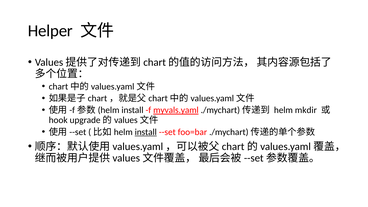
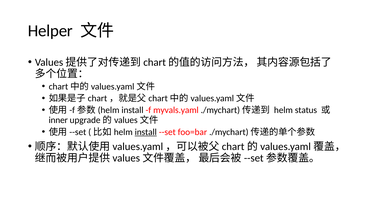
myvals.yaml underline: present -> none
mkdir: mkdir -> status
hook: hook -> inner
